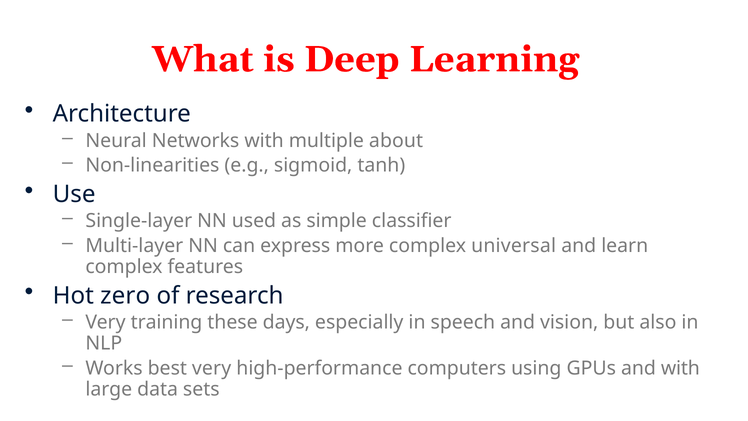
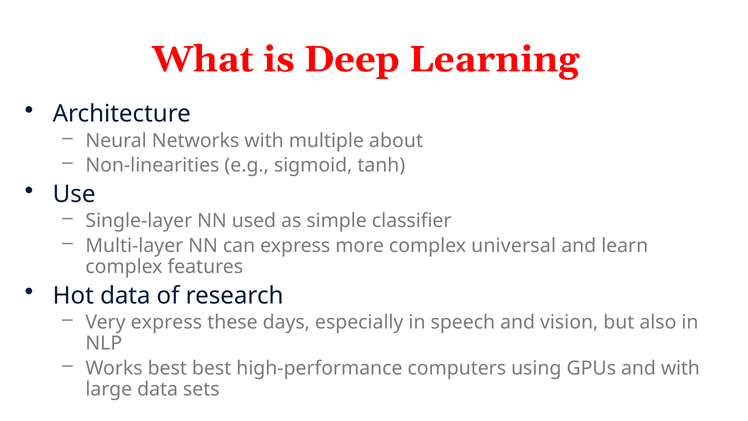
Hot zero: zero -> data
Very training: training -> express
best very: very -> best
